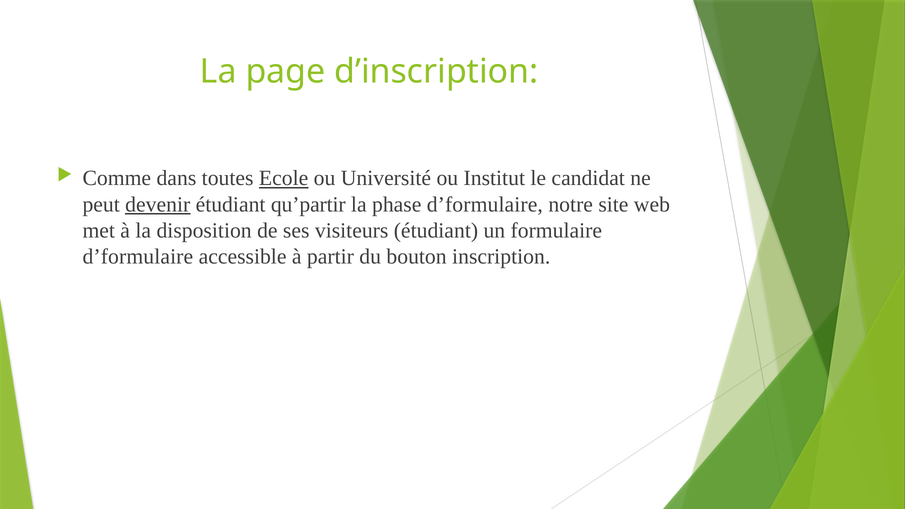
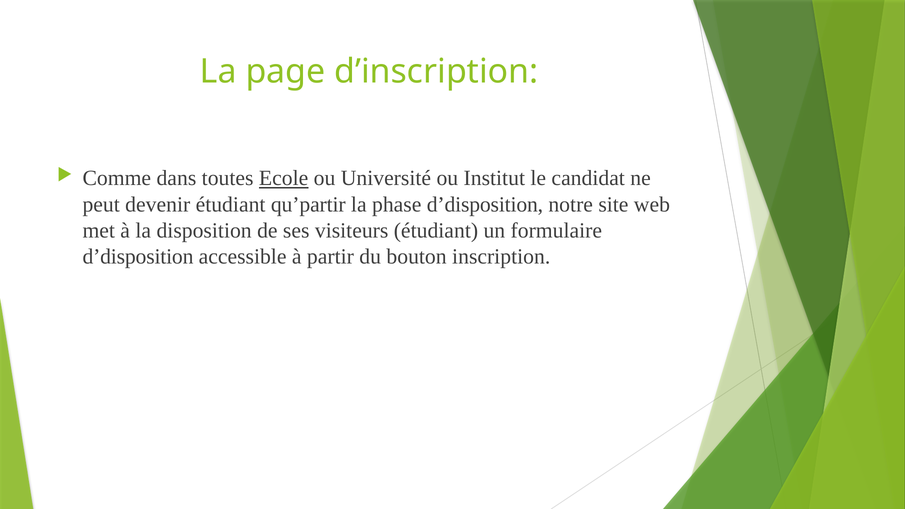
devenir underline: present -> none
phase d’formulaire: d’formulaire -> d’disposition
d’formulaire at (138, 257): d’formulaire -> d’disposition
